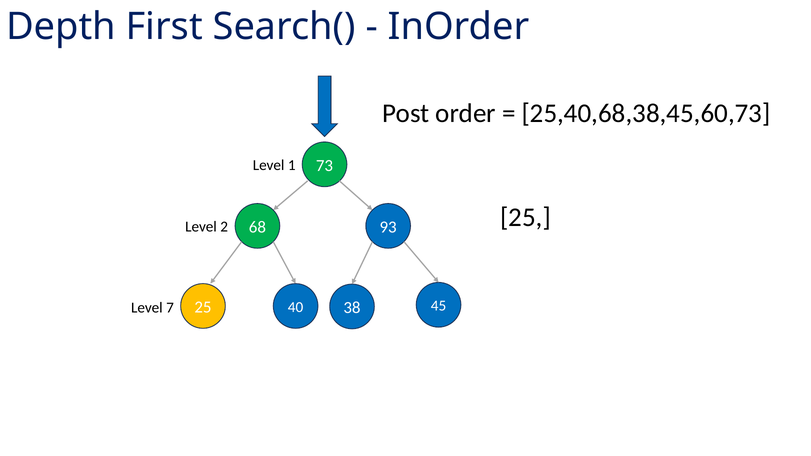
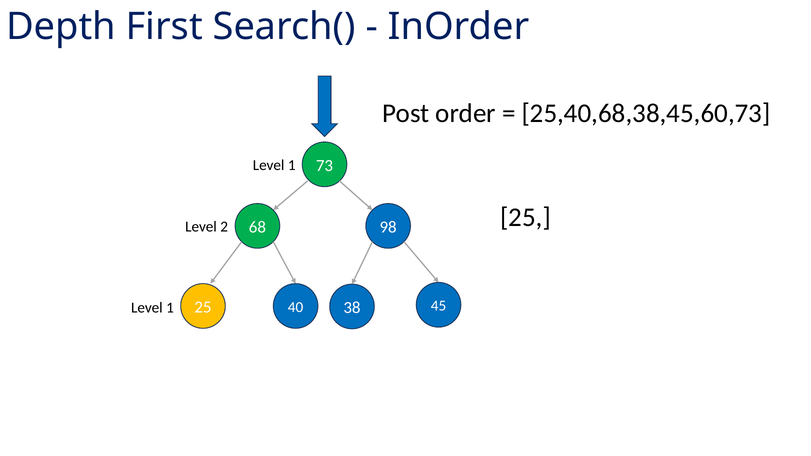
93: 93 -> 98
7 at (170, 308): 7 -> 1
